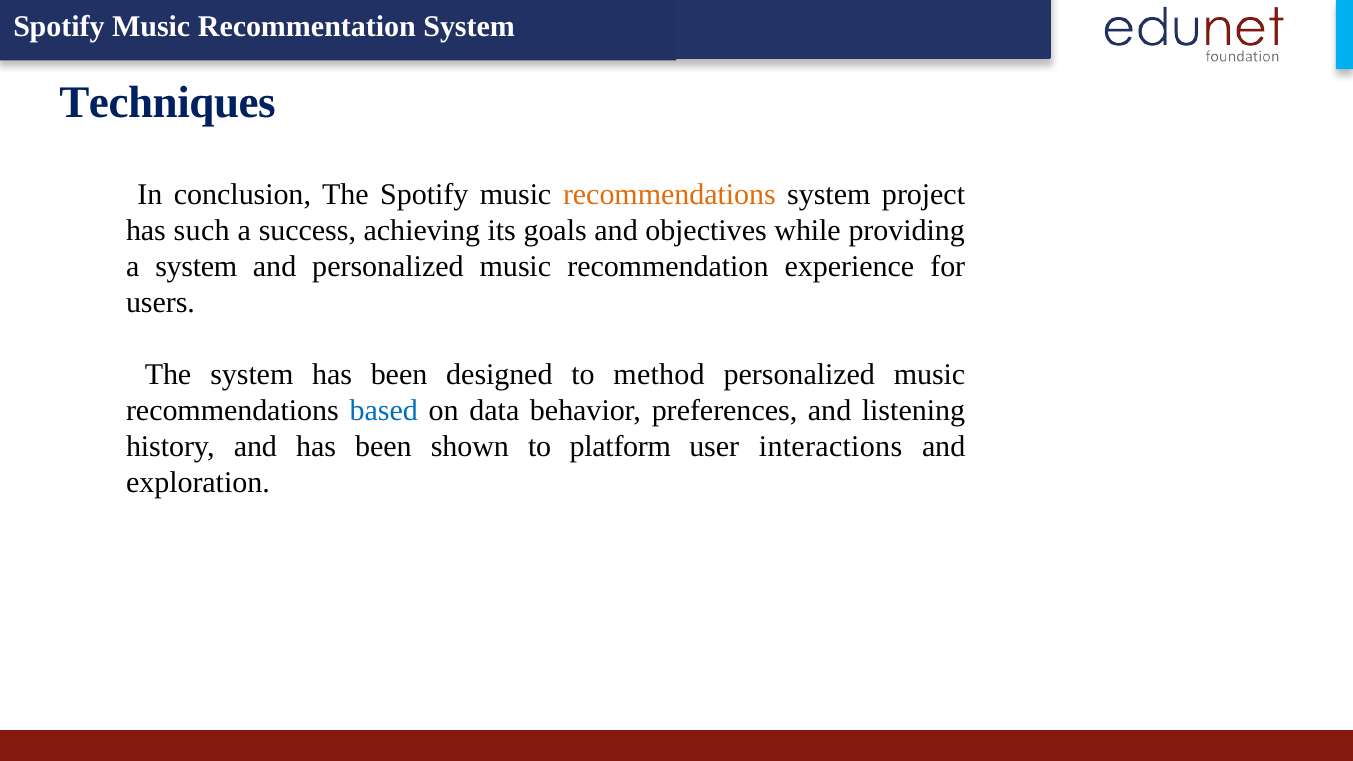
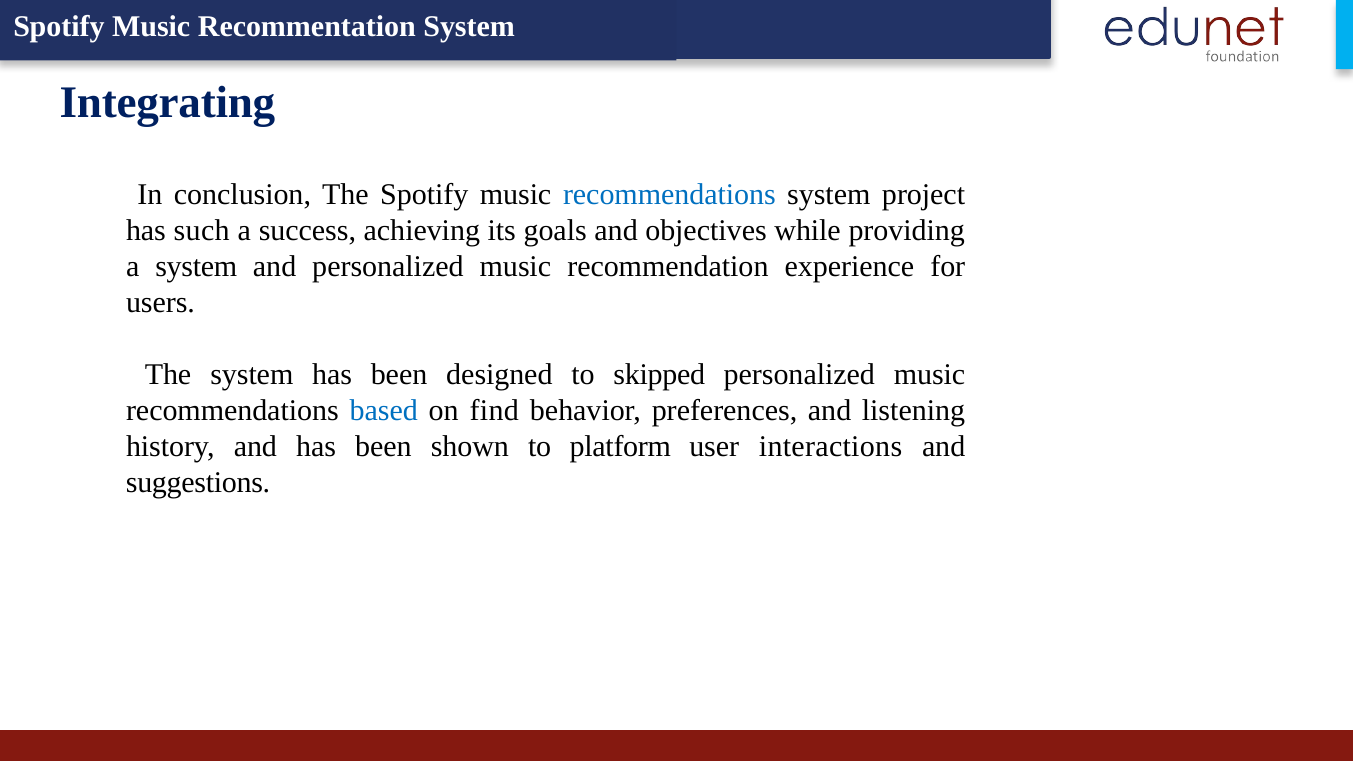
Techniques: Techniques -> Integrating
recommendations at (669, 195) colour: orange -> blue
method: method -> skipped
data: data -> find
exploration: exploration -> suggestions
